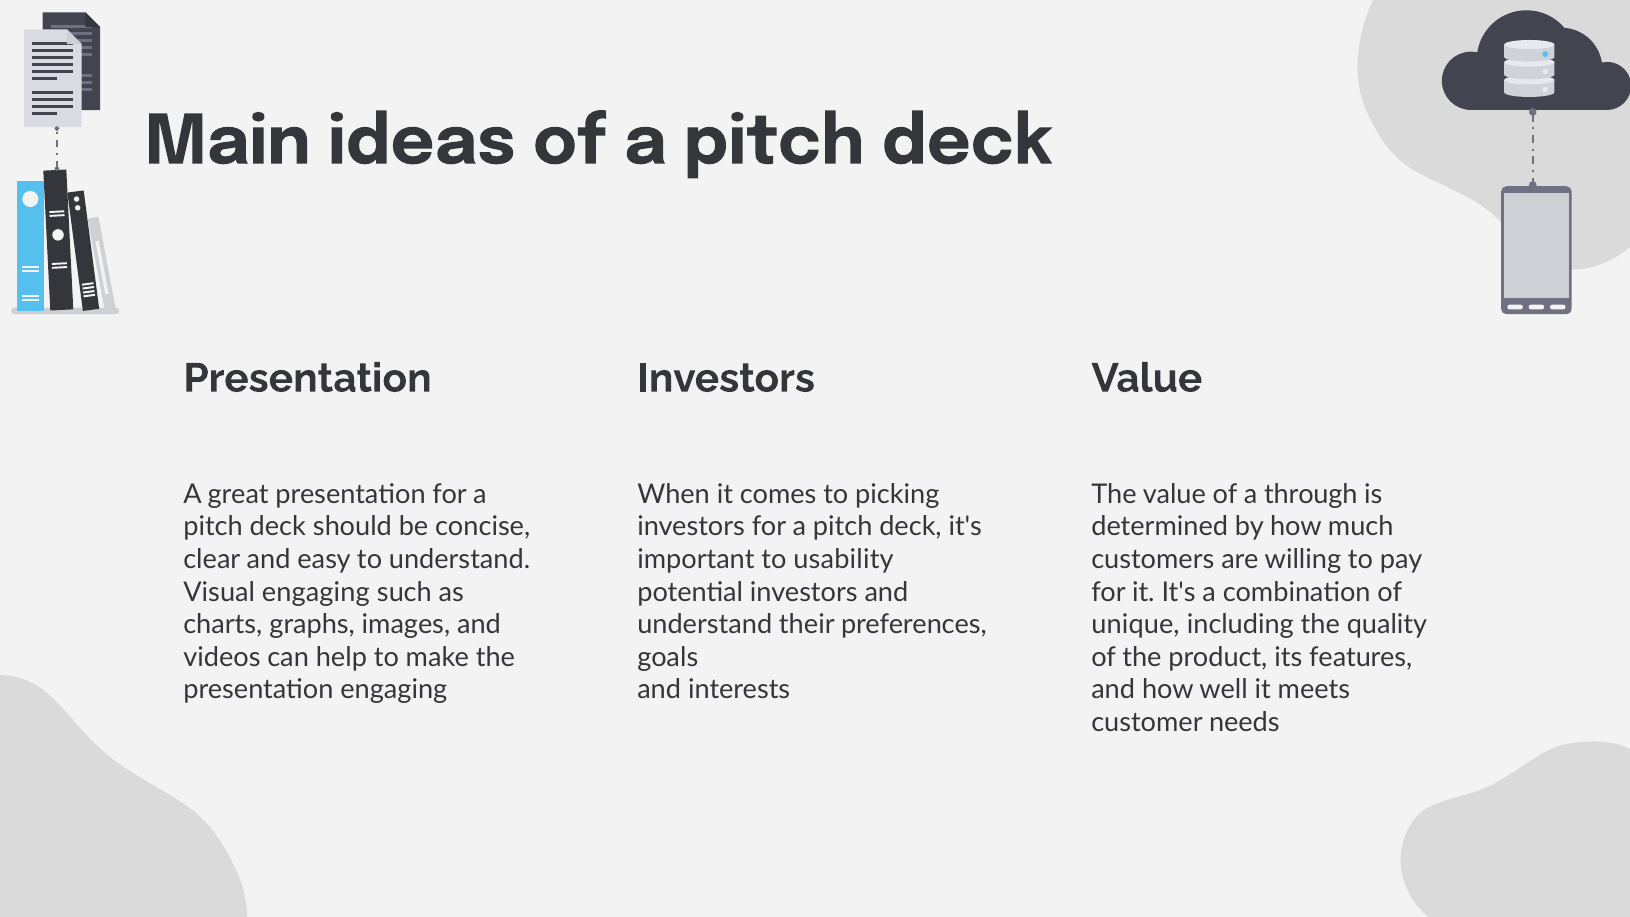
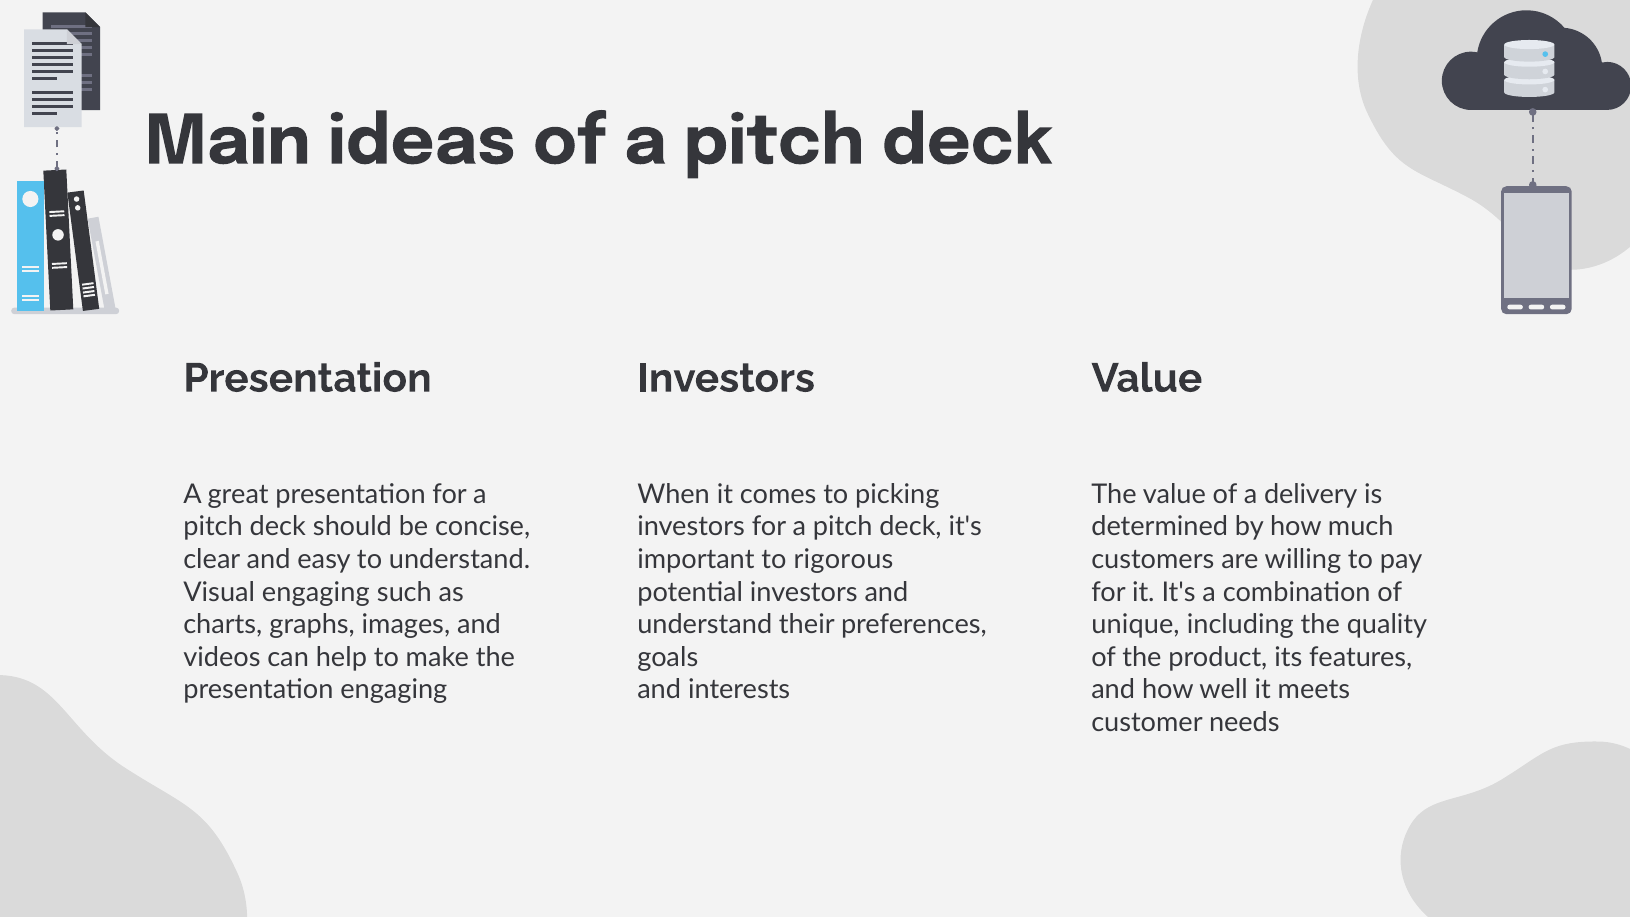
through: through -> delivery
usability: usability -> rigorous
